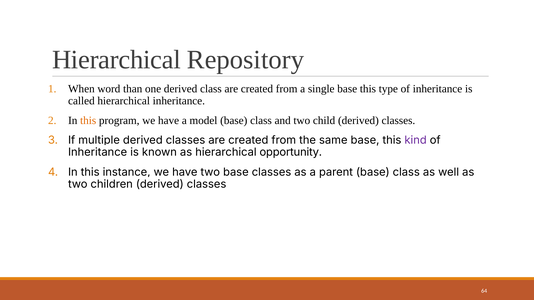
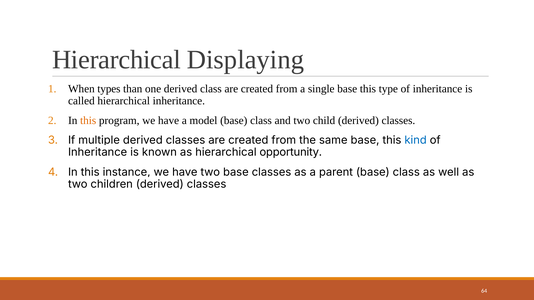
Repository: Repository -> Displaying
word: word -> types
kind colour: purple -> blue
